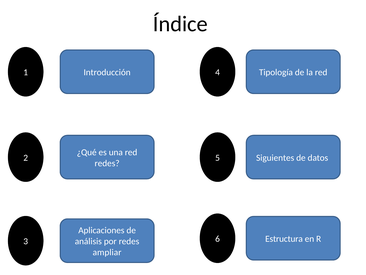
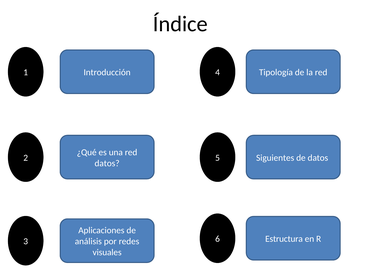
redes at (107, 163): redes -> datos
ampliar: ampliar -> visuales
